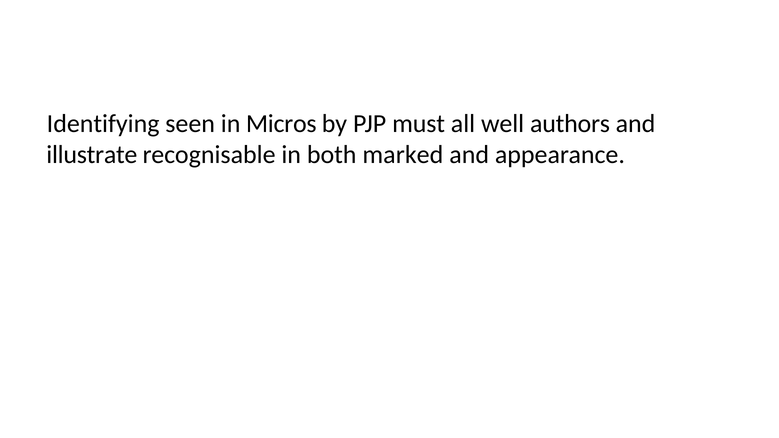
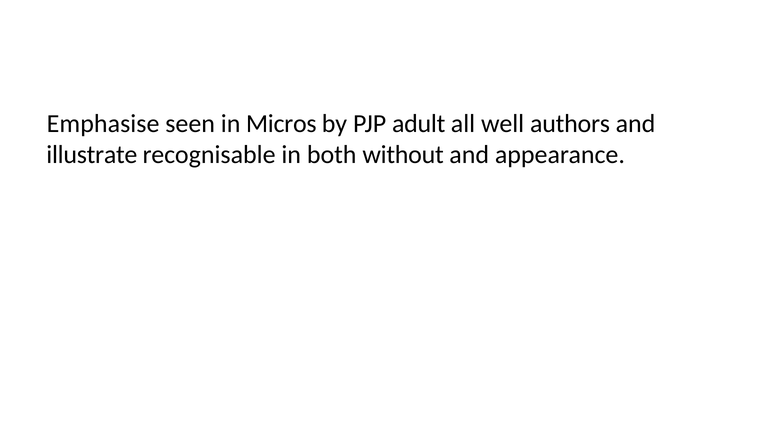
Identifying: Identifying -> Emphasise
must: must -> adult
marked: marked -> without
